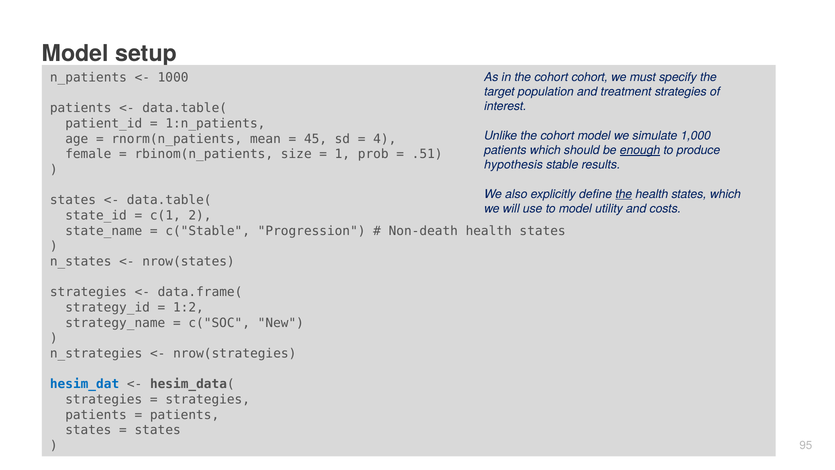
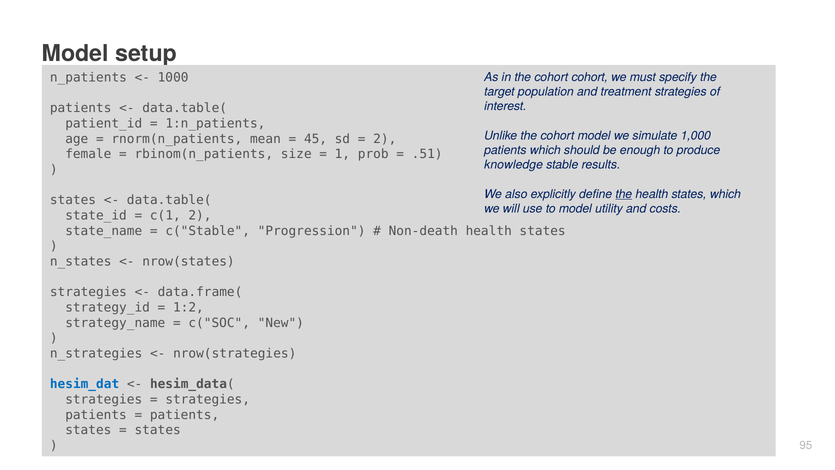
4 at (385, 139): 4 -> 2
enough underline: present -> none
hypothesis: hypothesis -> knowledge
